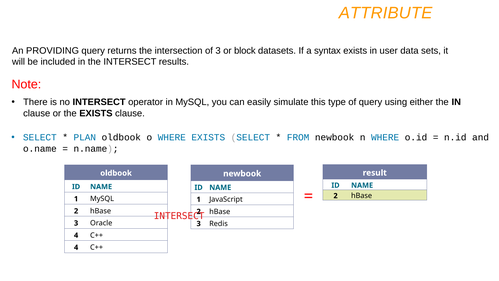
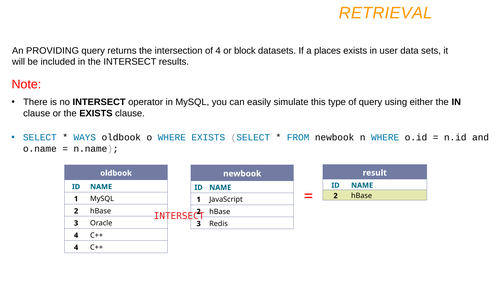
ATTRIBUTE: ATTRIBUTE -> RETRIEVAL
of 3: 3 -> 4
syntax: syntax -> places
PLAN: PLAN -> WAYS
